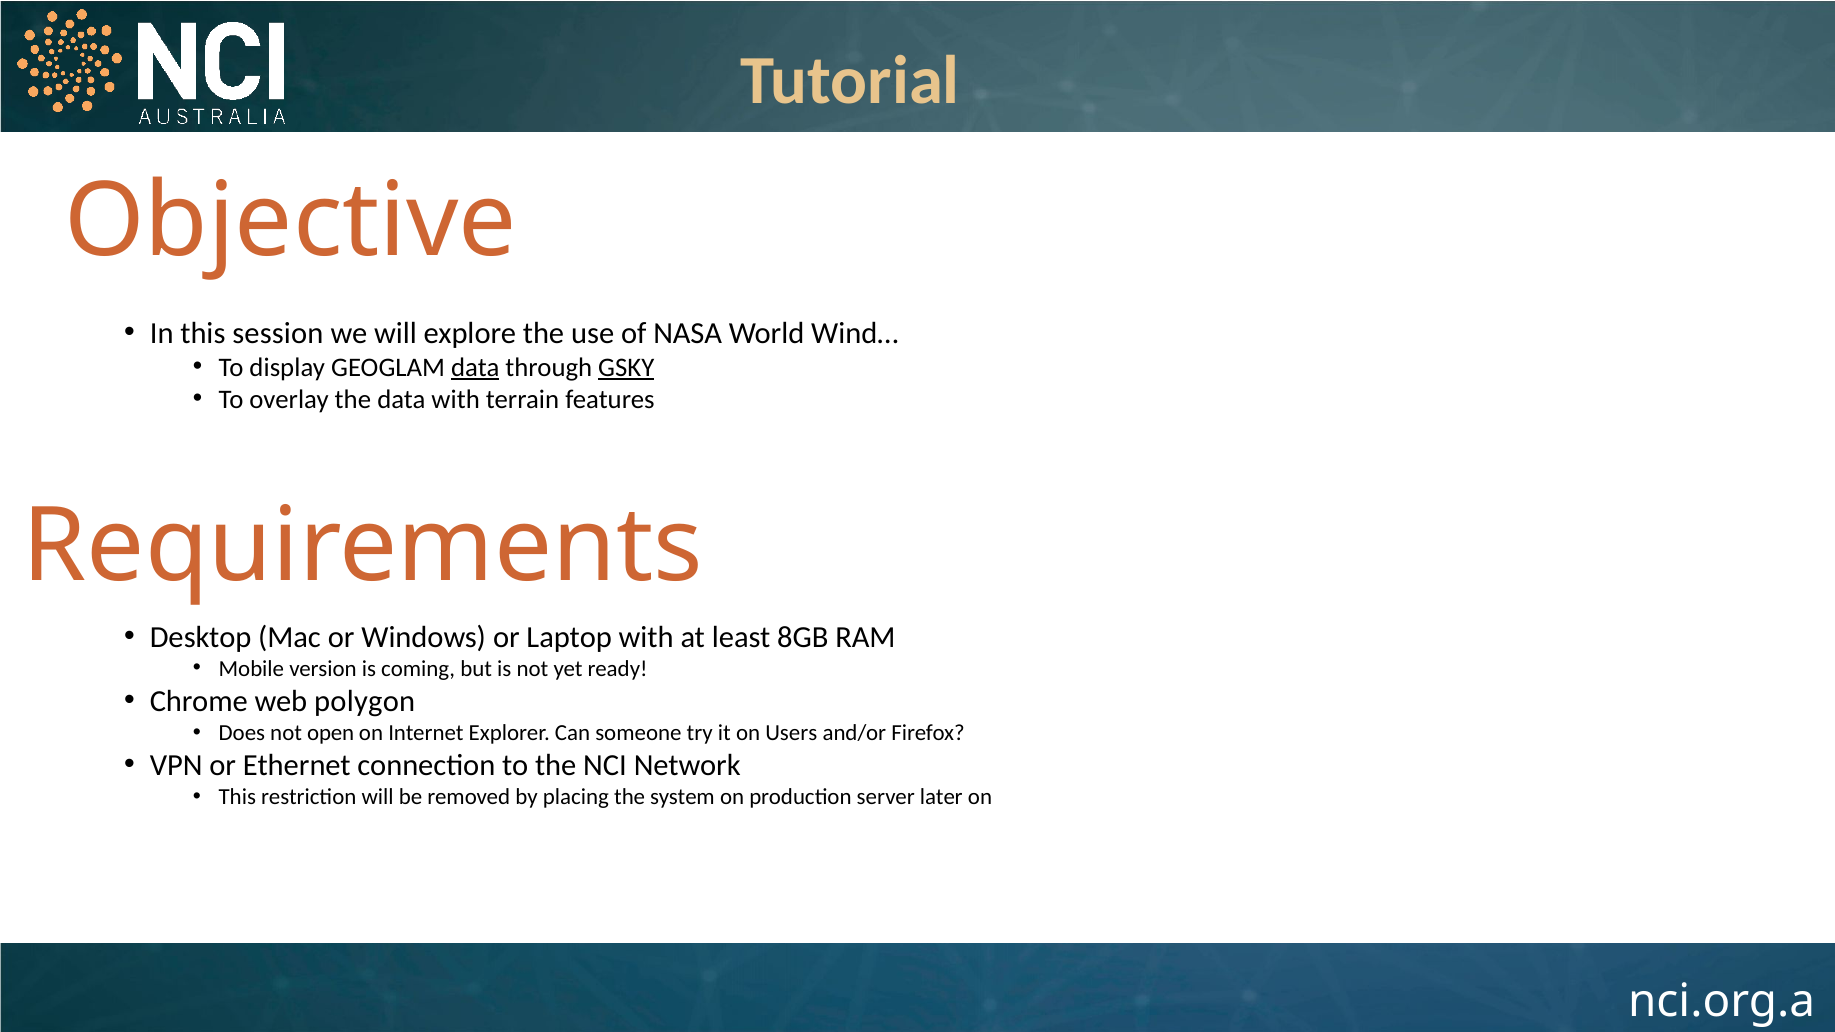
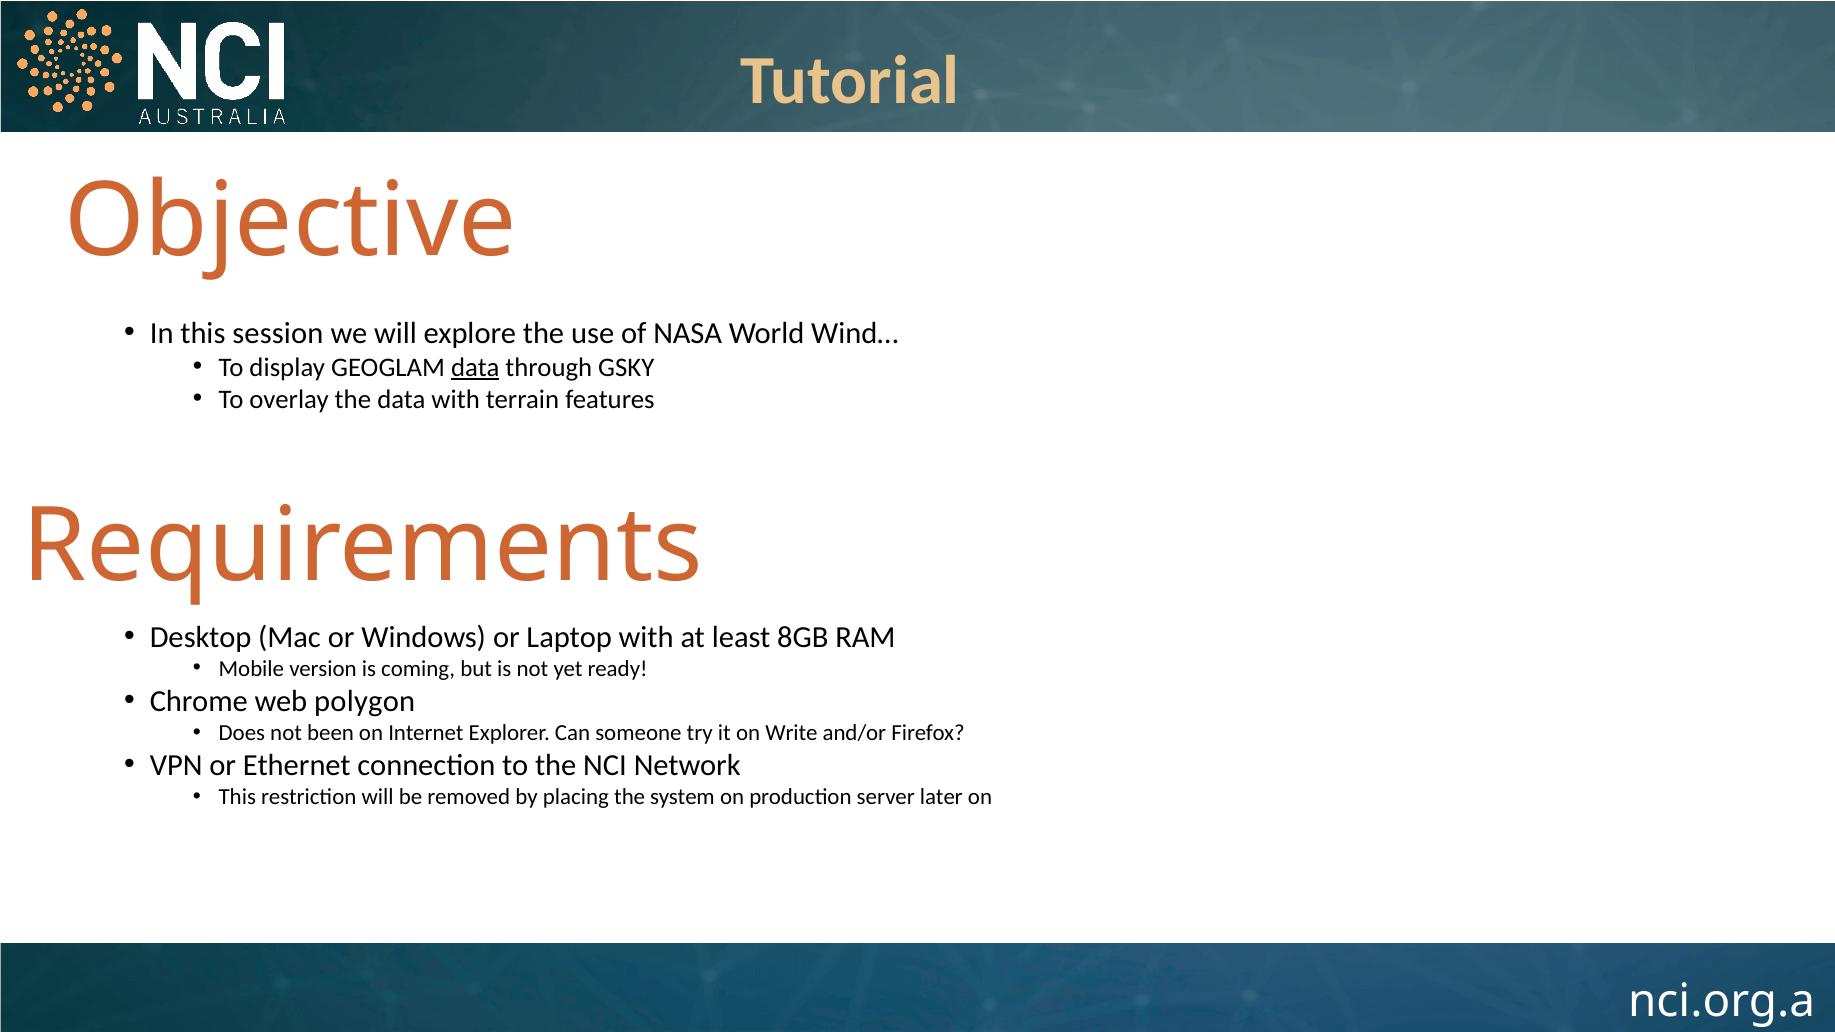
GSKY underline: present -> none
open: open -> been
Users: Users -> Write
